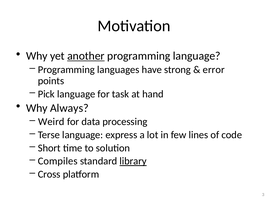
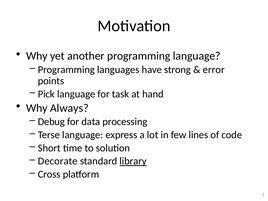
another underline: present -> none
Weird: Weird -> Debug
Compiles: Compiles -> Decorate
